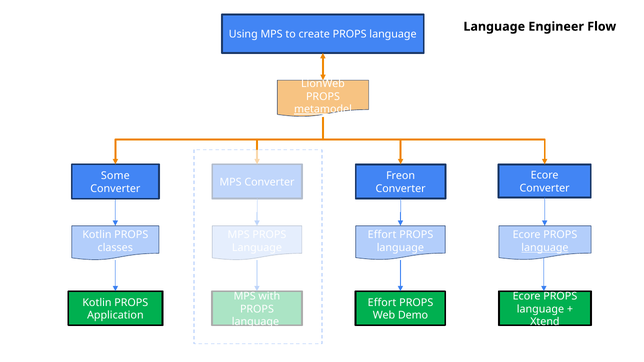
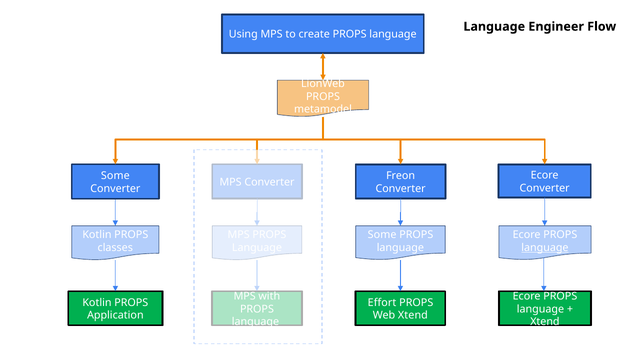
metamodel underline: present -> none
Effort at (382, 235): Effort -> Some
Web Demo: Demo -> Xtend
